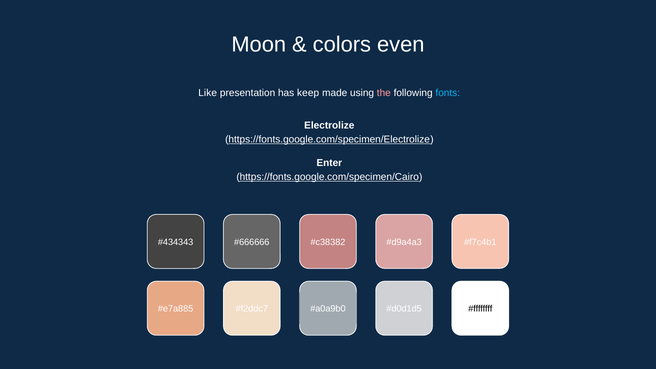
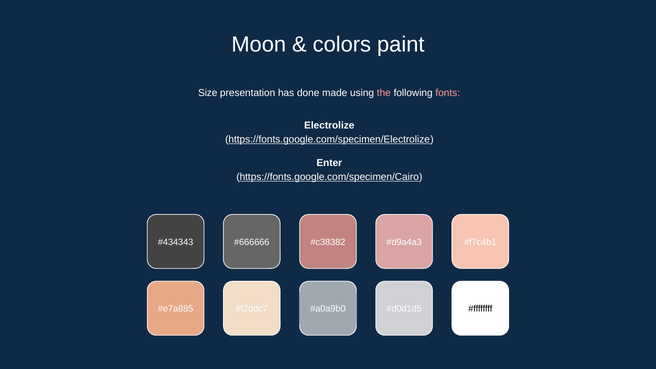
even: even -> paint
Like: Like -> Size
keep: keep -> done
fonts colour: light blue -> pink
